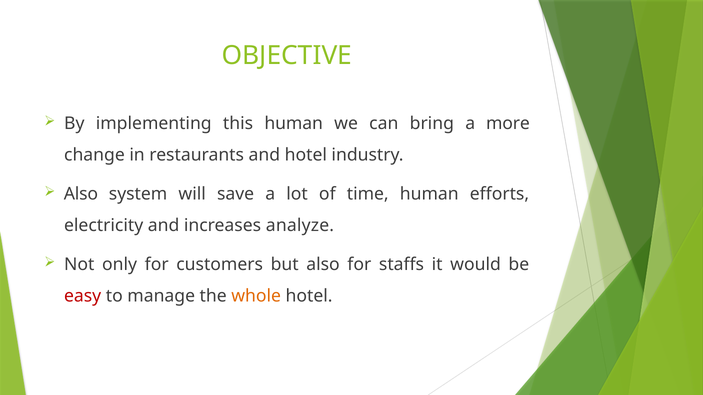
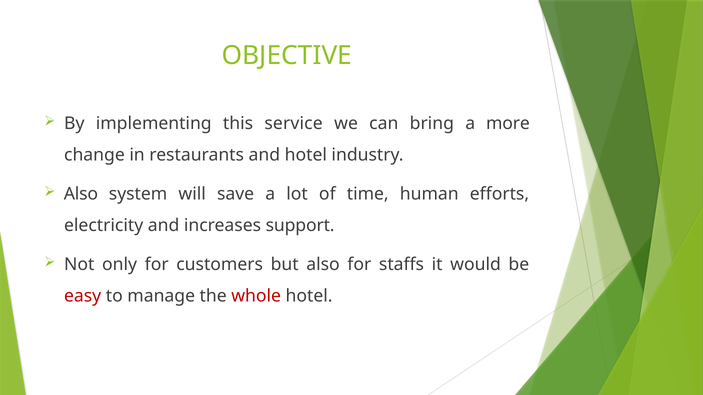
this human: human -> service
analyze: analyze -> support
whole colour: orange -> red
